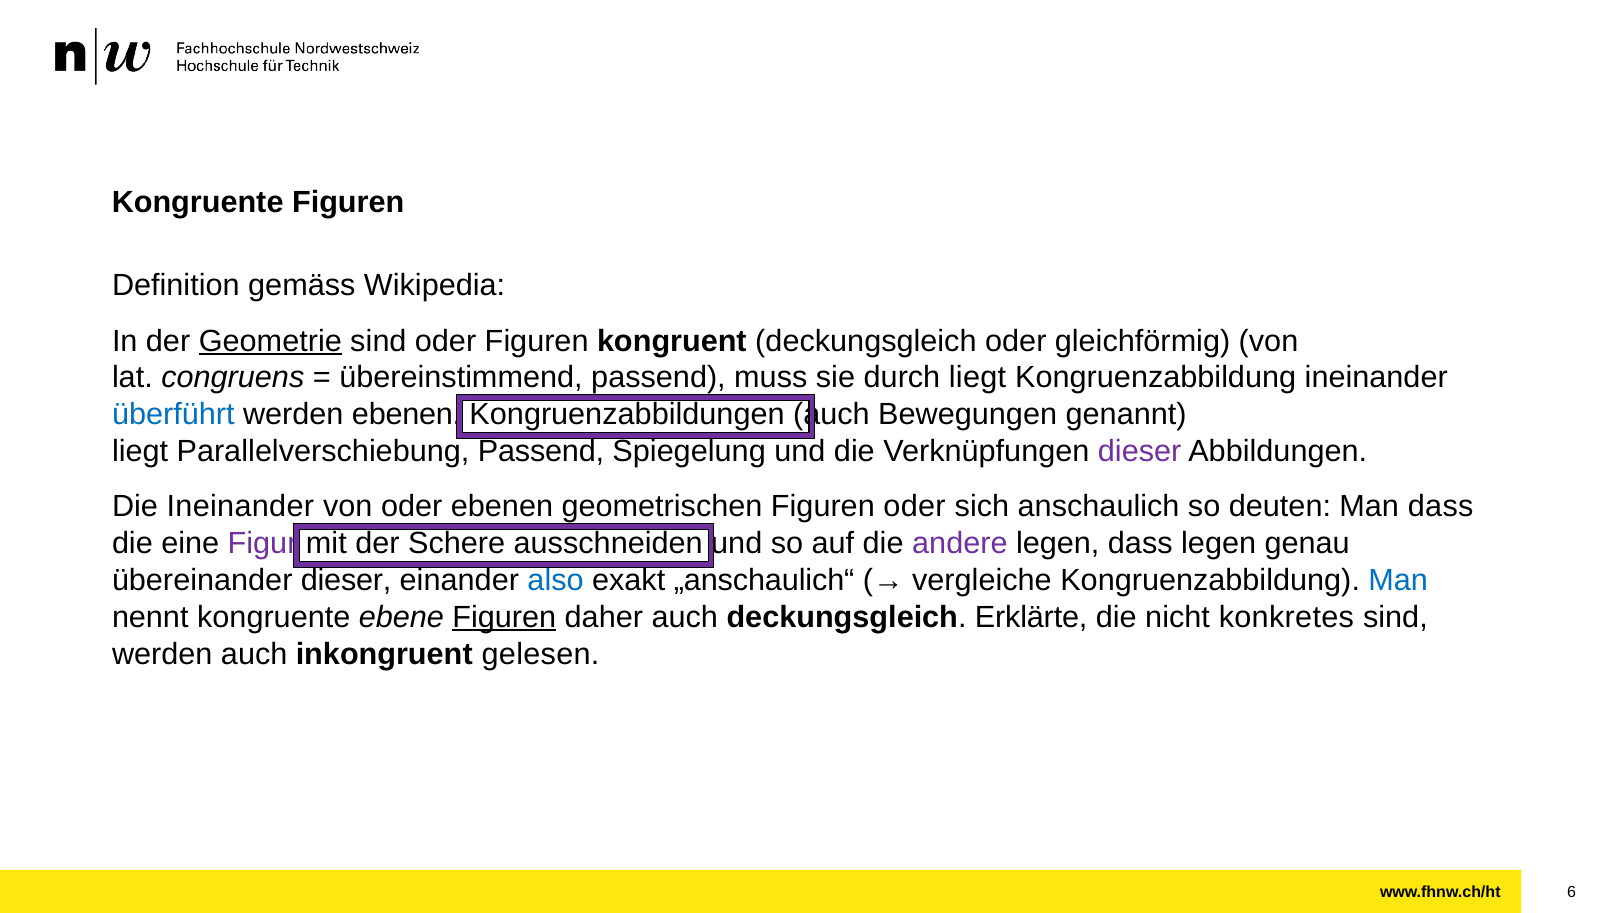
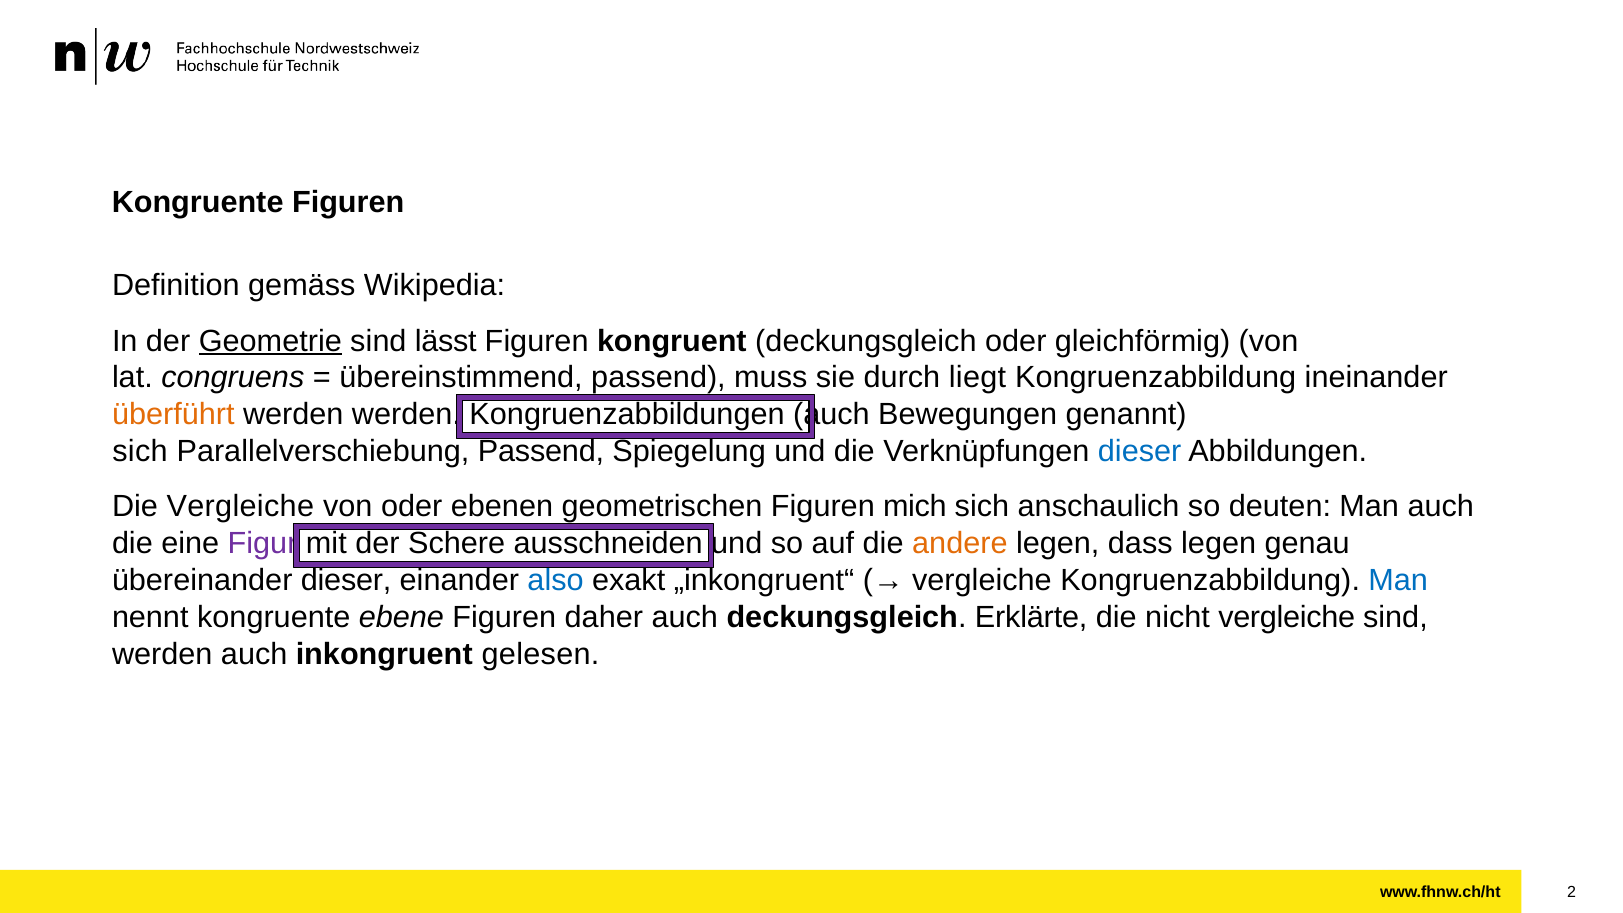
sind oder: oder -> lässt
überführt colour: blue -> orange
werden ebenen: ebenen -> werden
liegt at (140, 451): liegt -> sich
dieser at (1140, 451) colour: purple -> blue
Die Ineinander: Ineinander -> Vergleiche
Figuren oder: oder -> mich
Man dass: dass -> auch
andere colour: purple -> orange
„anschaulich“: „anschaulich“ -> „inkongruent“
Figuren at (504, 617) underline: present -> none
nicht konkretes: konkretes -> vergleiche
6: 6 -> 2
